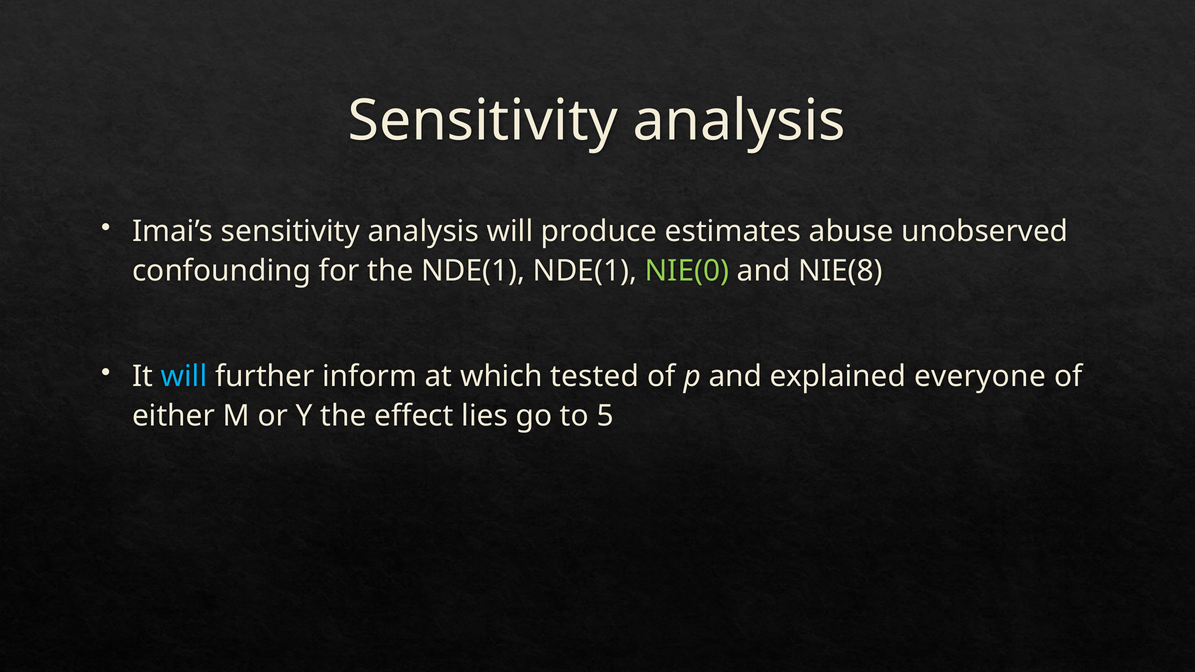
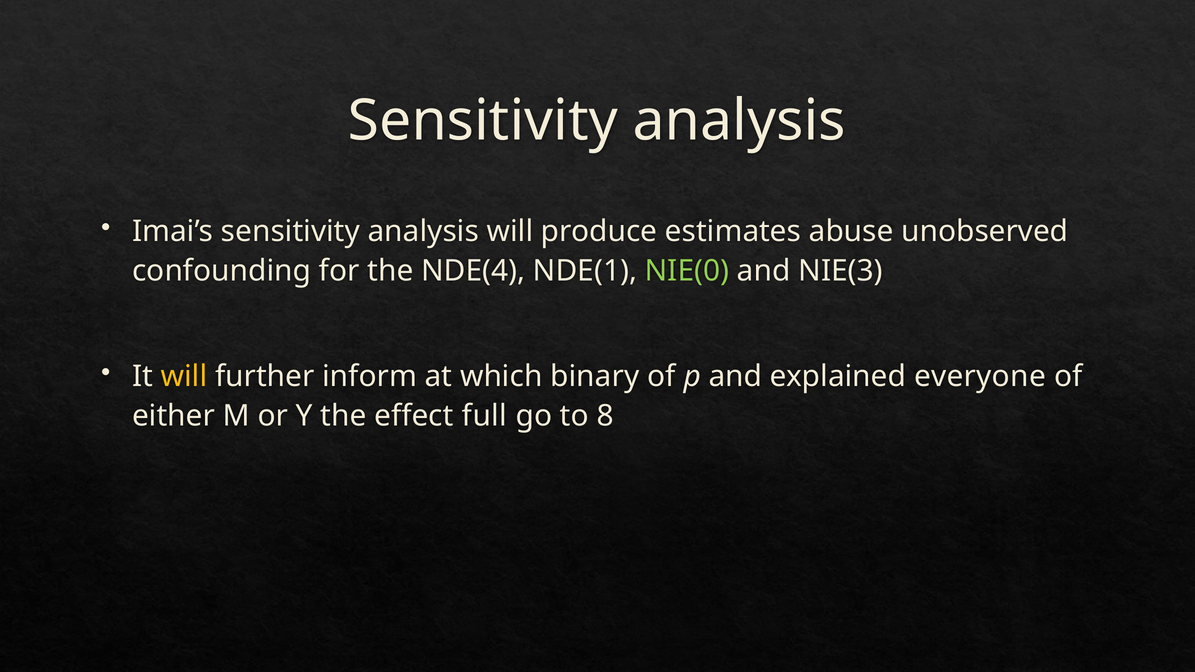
the NDE(1: NDE(1 -> NDE(4
NIE(8: NIE(8 -> NIE(3
will at (184, 377) colour: light blue -> yellow
tested: tested -> binary
lies: lies -> full
5: 5 -> 8
